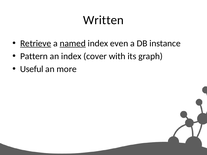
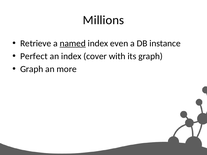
Written: Written -> Millions
Retrieve underline: present -> none
Pattern: Pattern -> Perfect
Useful at (32, 69): Useful -> Graph
